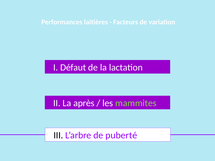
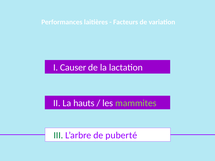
Défaut: Défaut -> Causer
après: après -> hauts
III colour: black -> green
